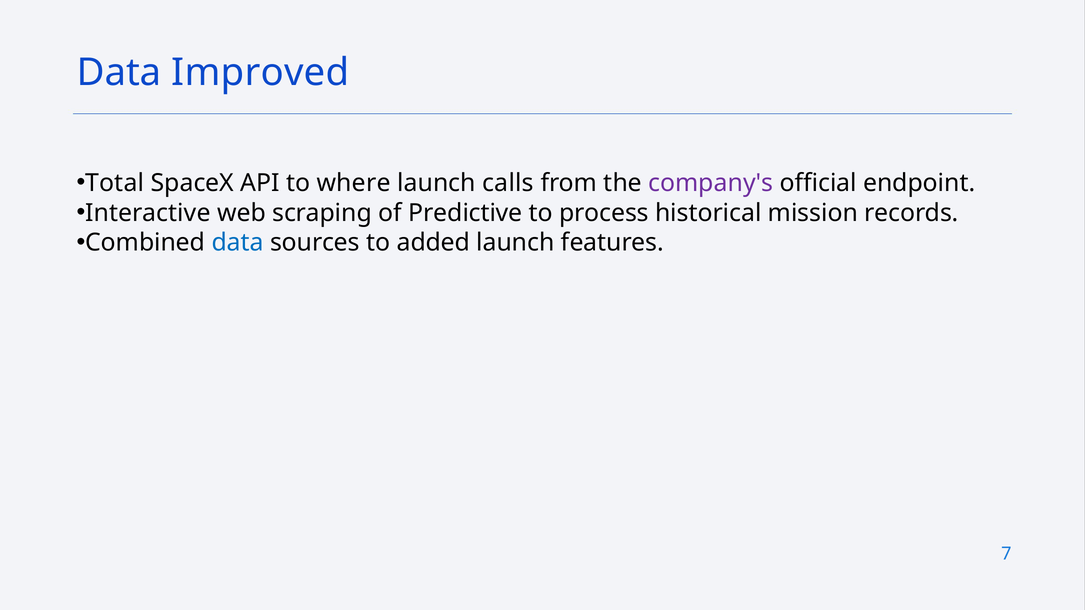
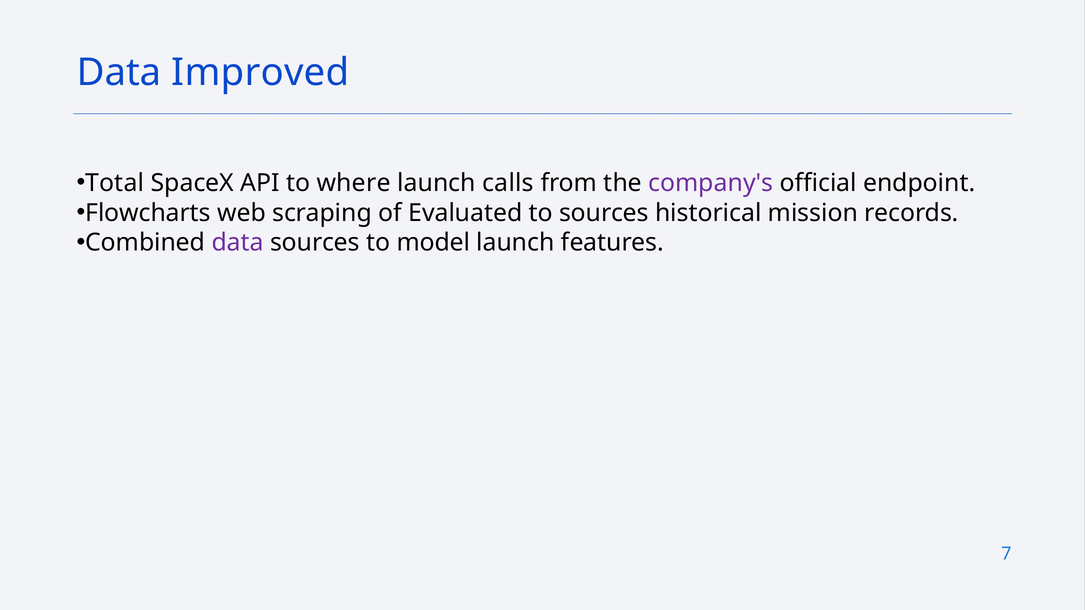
Interactive: Interactive -> Flowcharts
Predictive: Predictive -> Evaluated
to process: process -> sources
data at (238, 243) colour: blue -> purple
added: added -> model
